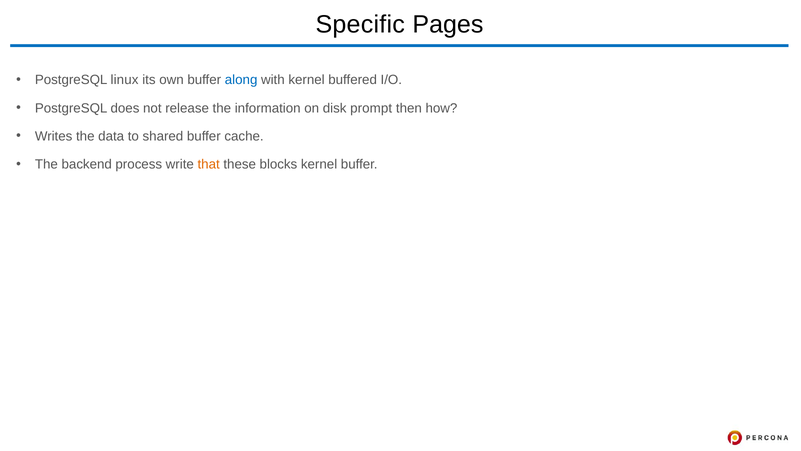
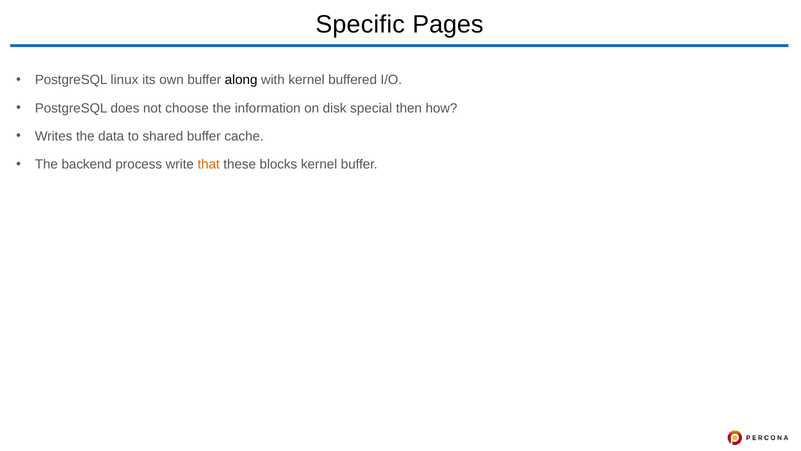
along colour: blue -> black
release: release -> choose
prompt: prompt -> special
